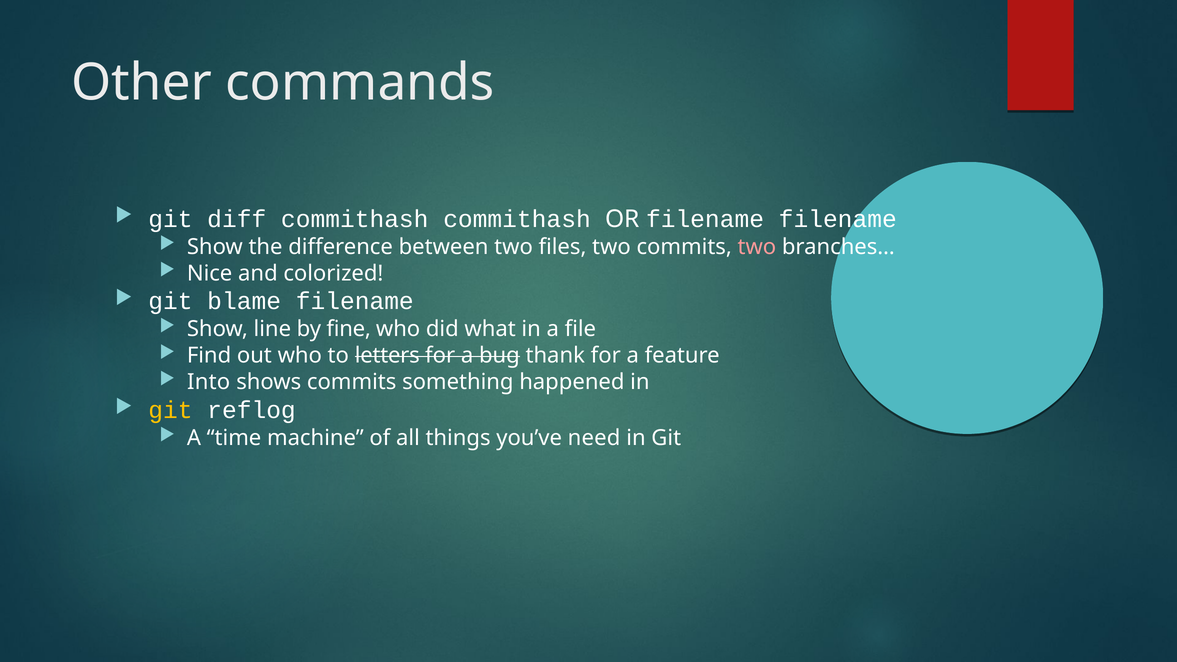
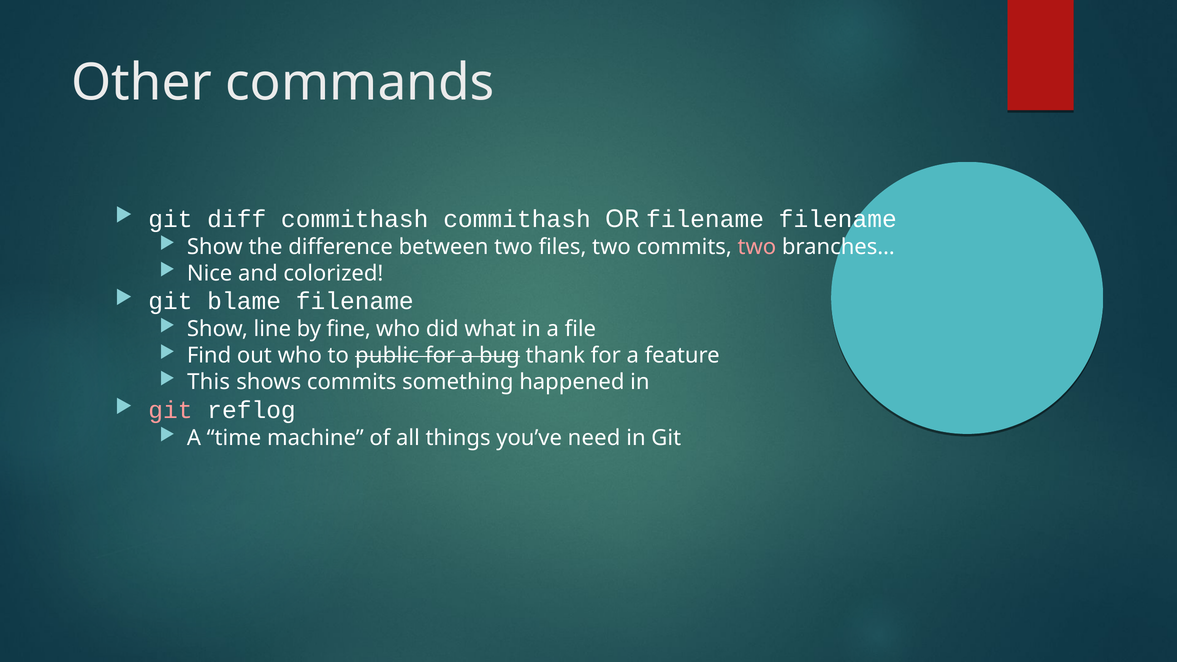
letters: letters -> public
Into: Into -> This
git at (170, 410) colour: yellow -> pink
